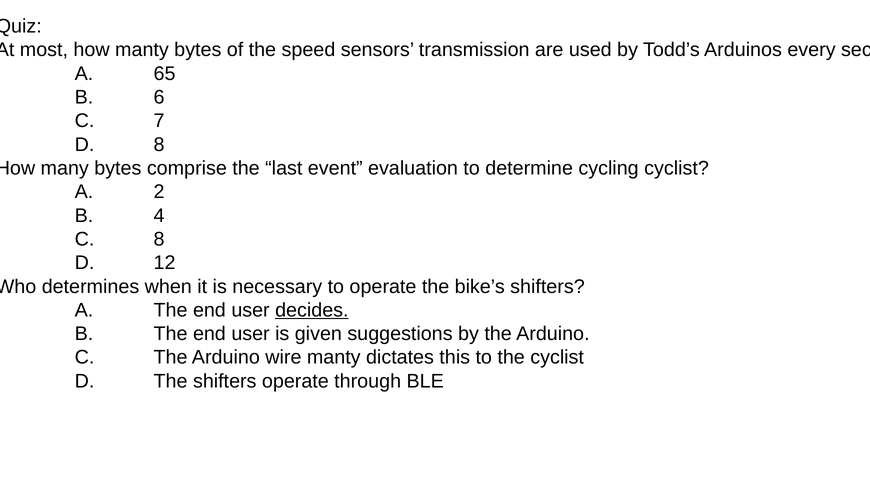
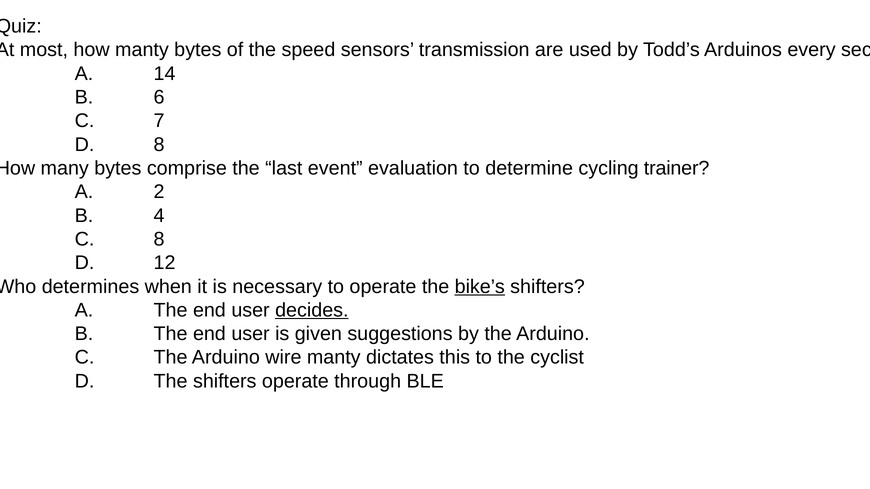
65: 65 -> 14
cycling cyclist: cyclist -> trainer
bike’s underline: none -> present
